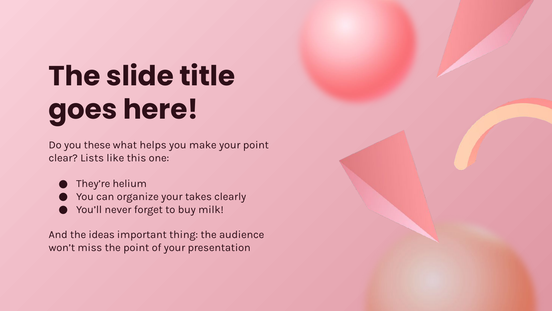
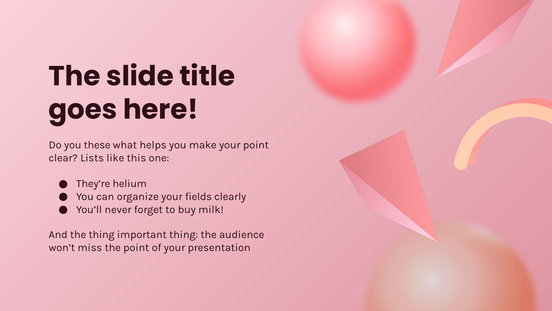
takes: takes -> fields
the ideas: ideas -> thing
